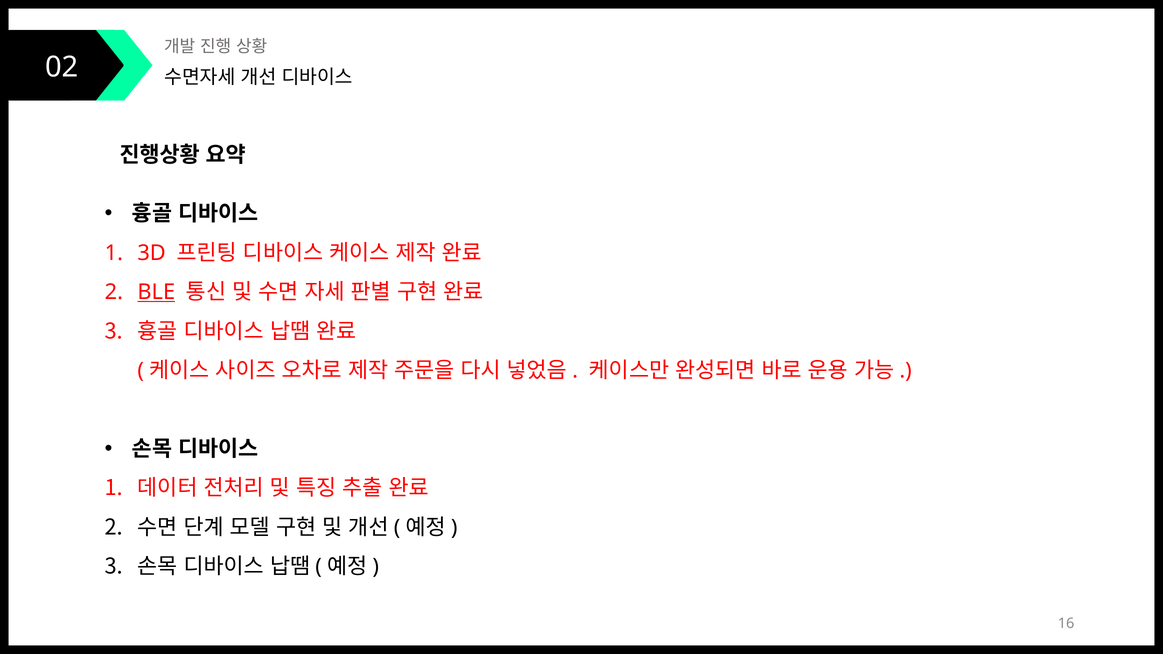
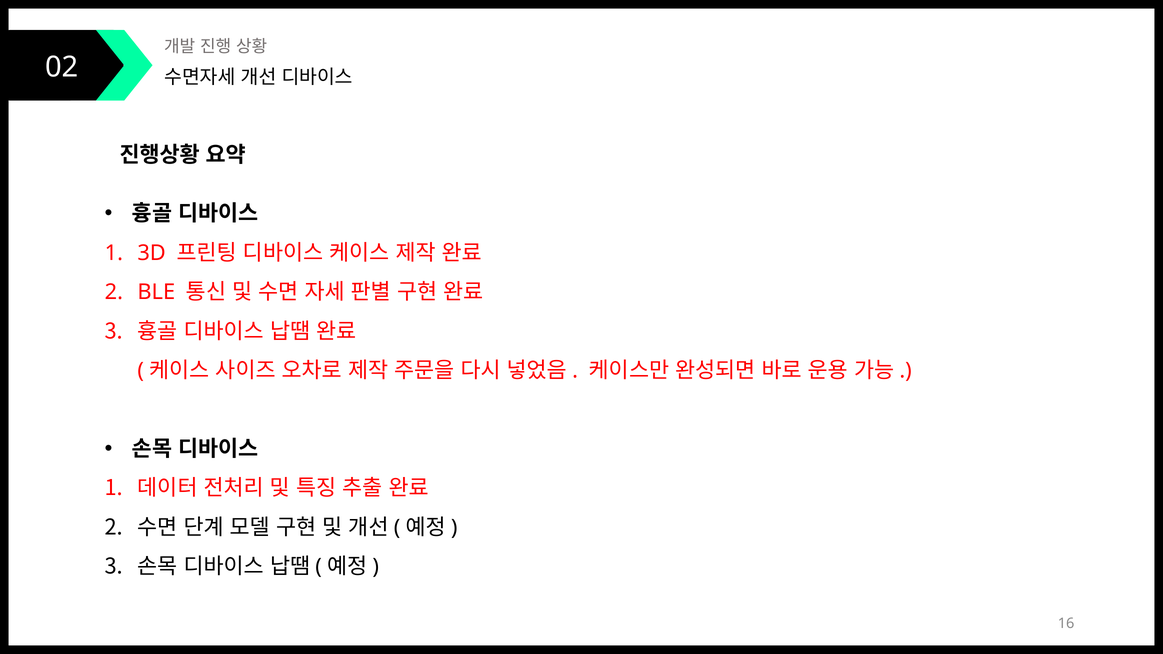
BLE underline: present -> none
